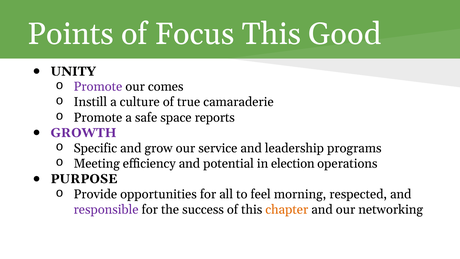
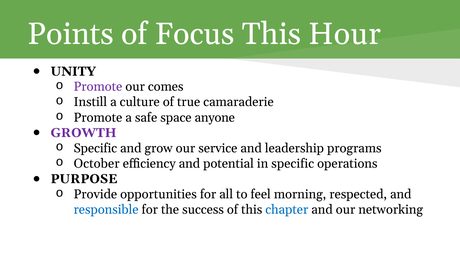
Good: Good -> Hour
reports: reports -> anyone
Meeting: Meeting -> October
in election: election -> specific
responsible colour: purple -> blue
chapter colour: orange -> blue
